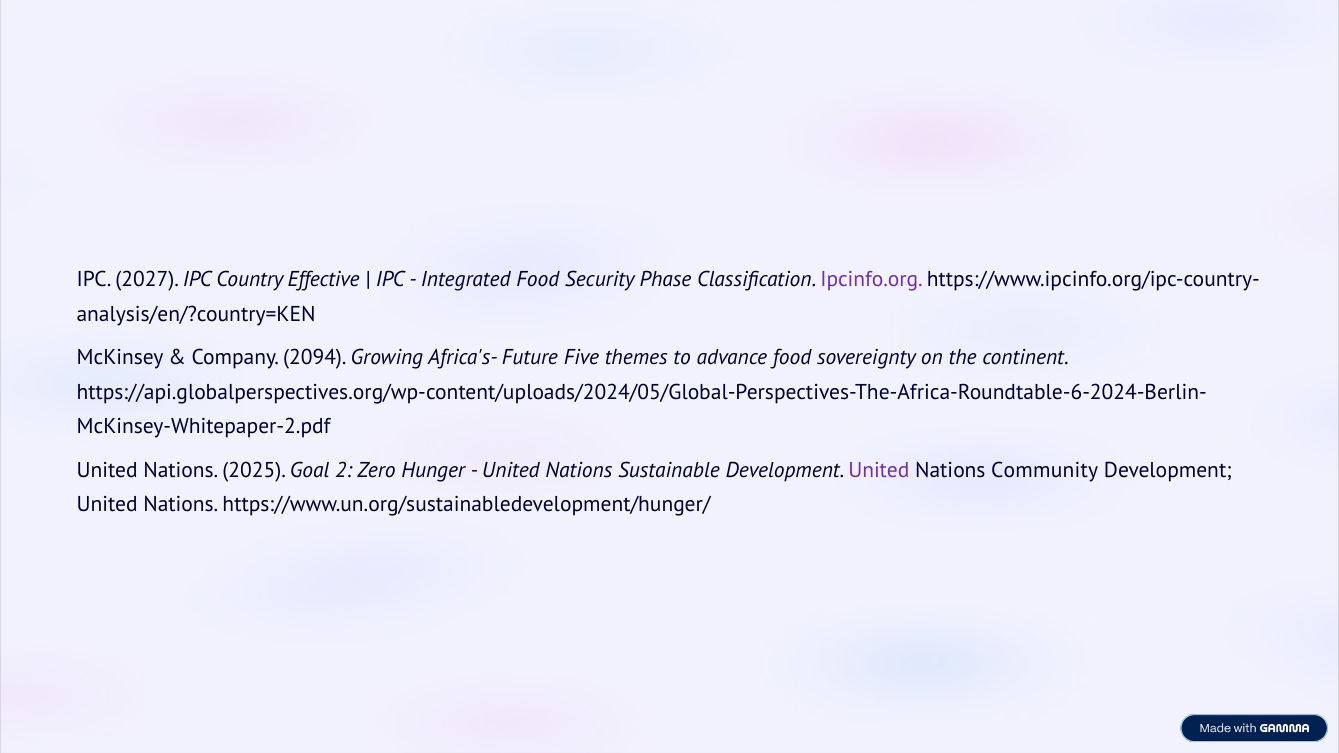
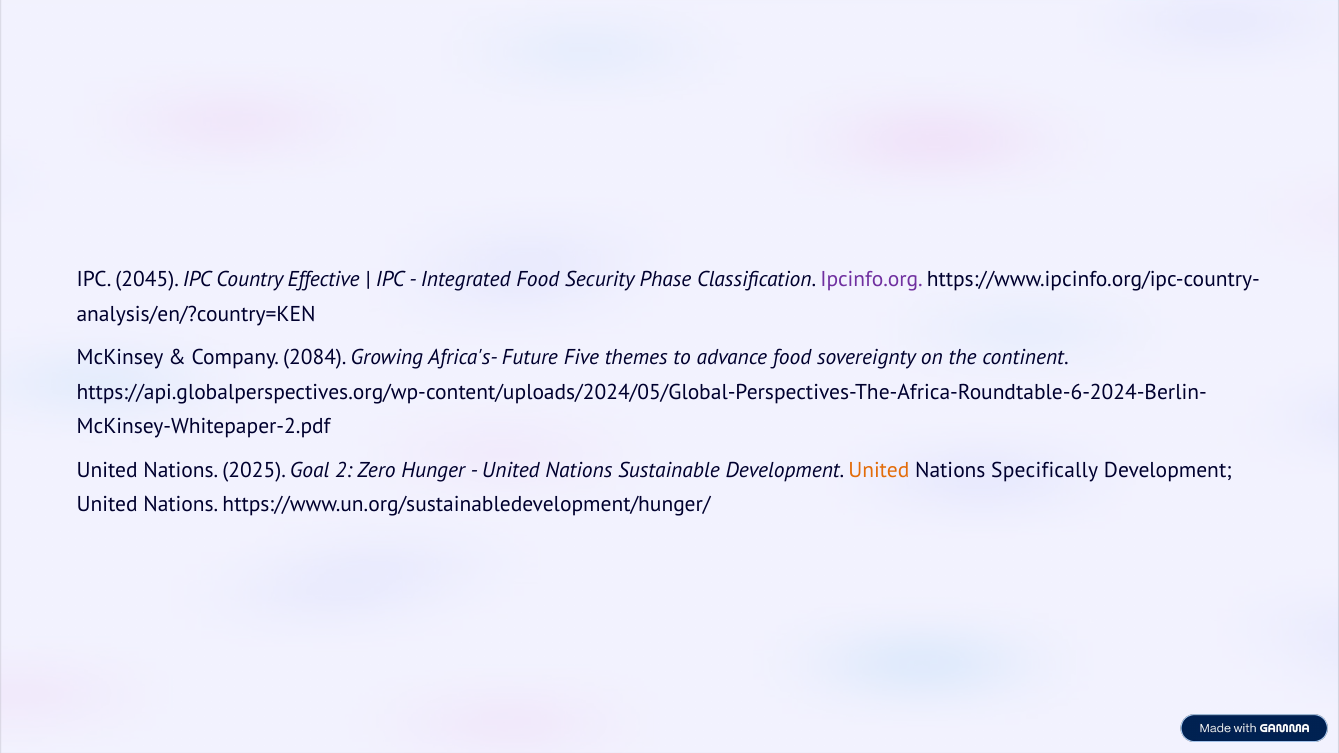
2027: 2027 -> 2045
2094: 2094 -> 2084
United at (879, 470) colour: purple -> orange
Community: Community -> Specifically
